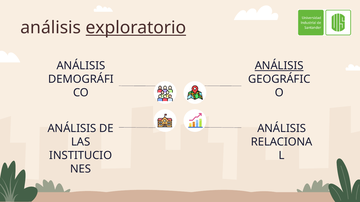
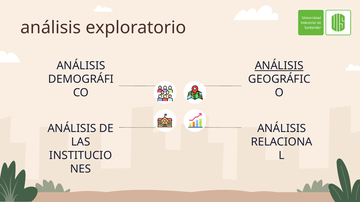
exploratorio underline: present -> none
